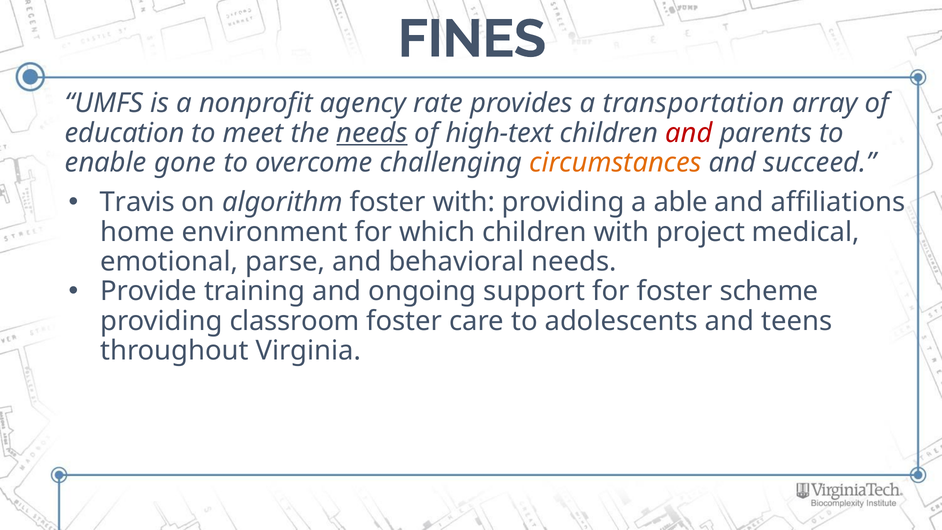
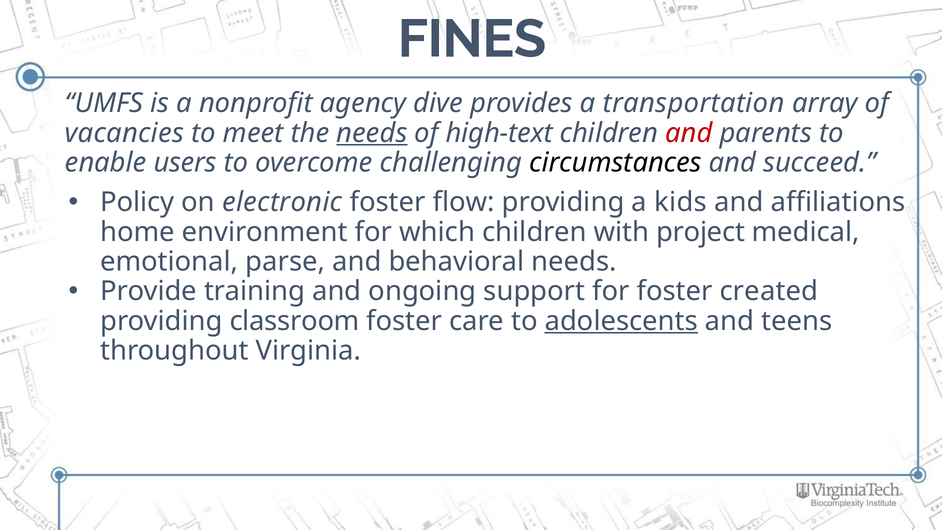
rate: rate -> dive
education: education -> vacancies
gone: gone -> users
circumstances colour: orange -> black
Travis: Travis -> Policy
algorithm: algorithm -> electronic
foster with: with -> flow
able: able -> kids
scheme: scheme -> created
adolescents underline: none -> present
